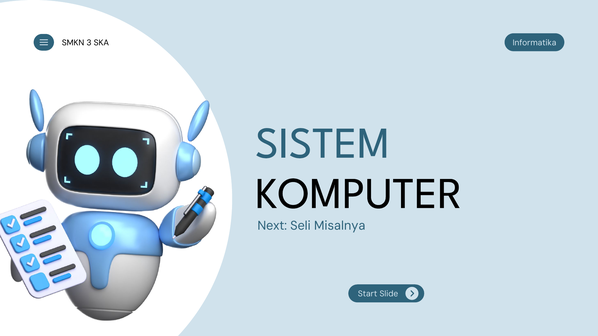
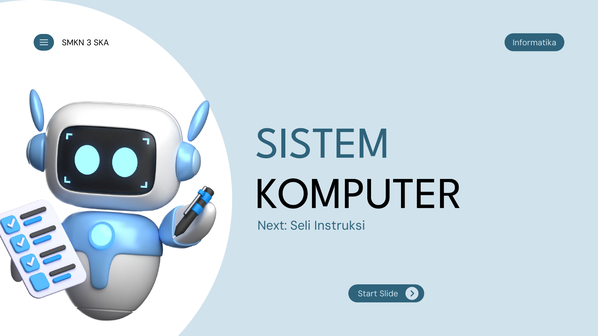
Misalnya: Misalnya -> Instruksi
